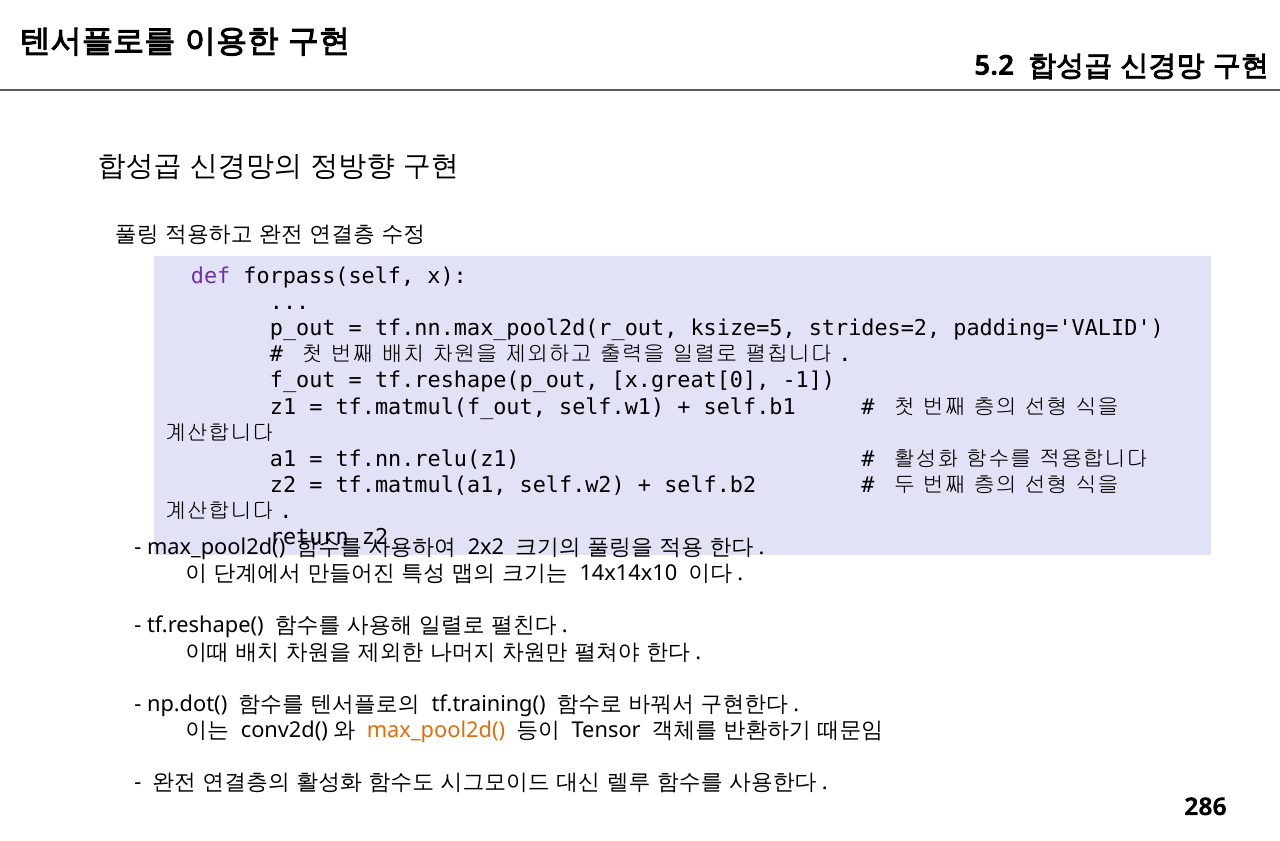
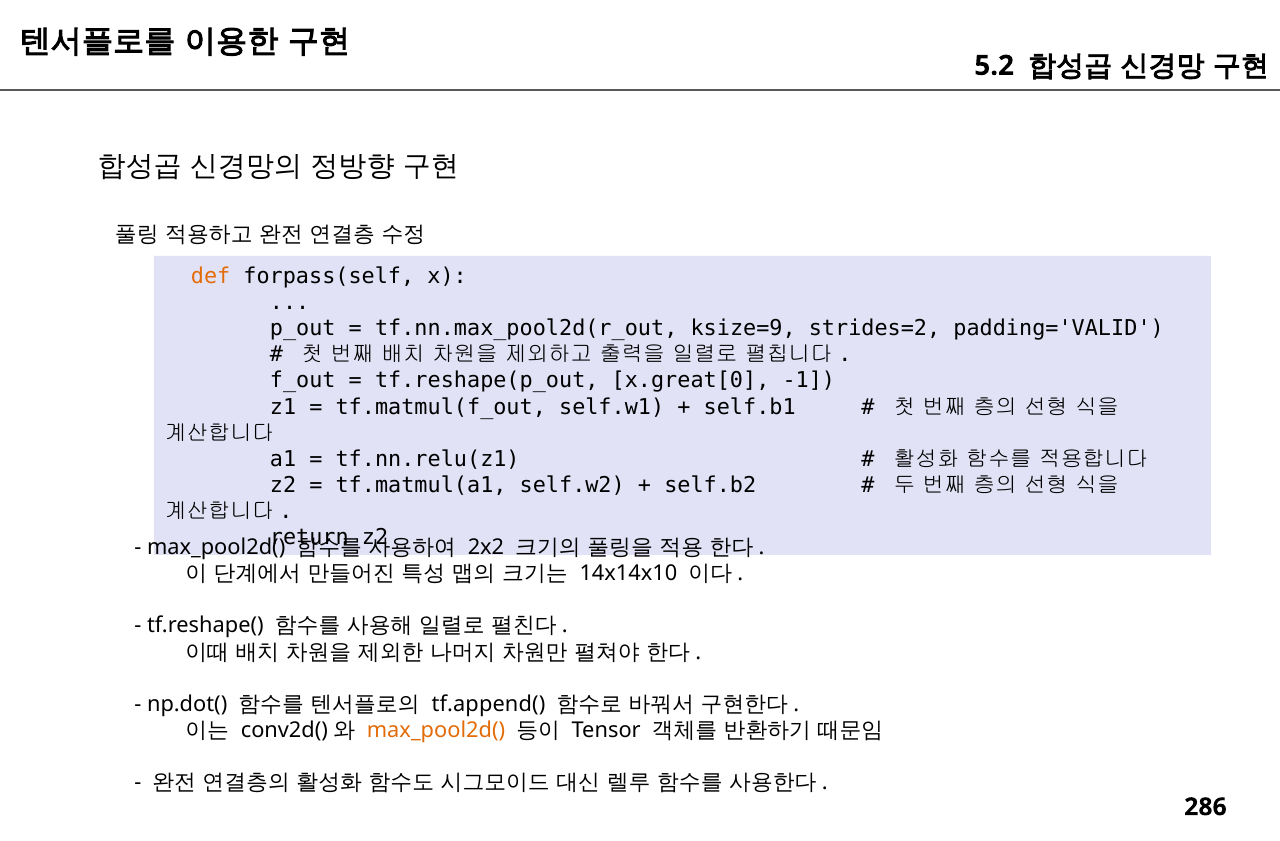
def colour: purple -> orange
ksize=5: ksize=5 -> ksize=9
tf.training(: tf.training( -> tf.append(
